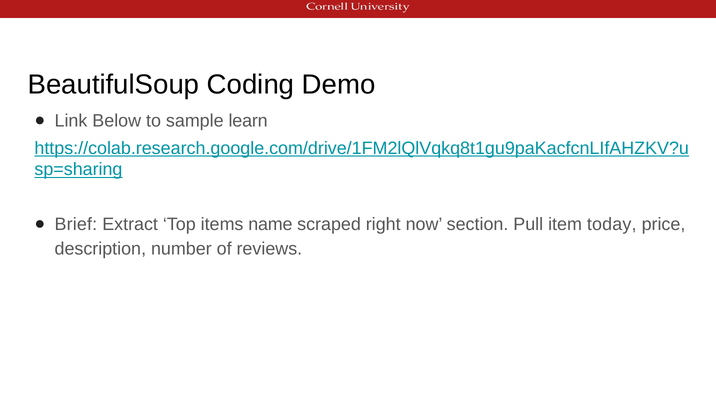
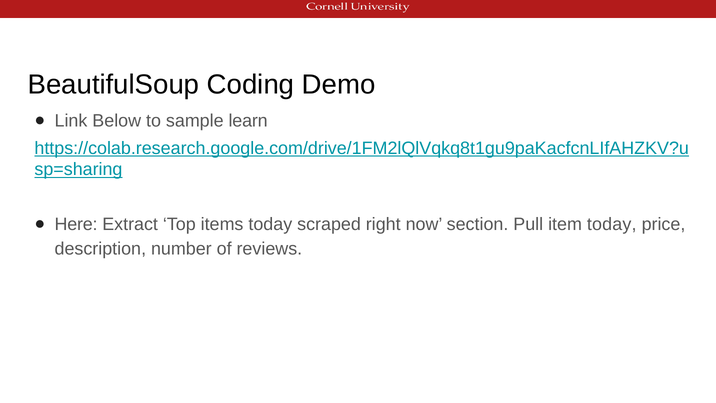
Brief: Brief -> Here
items name: name -> today
